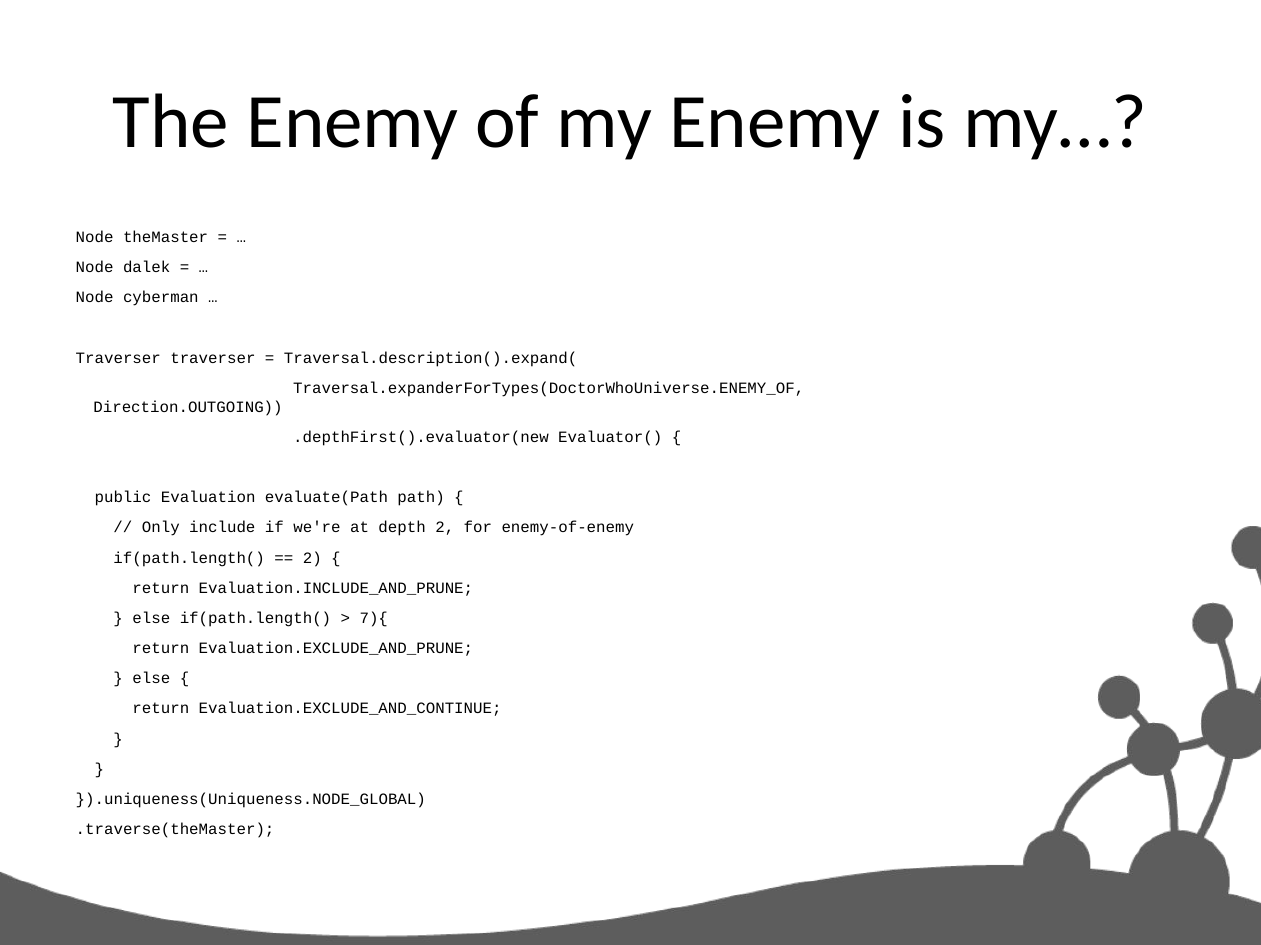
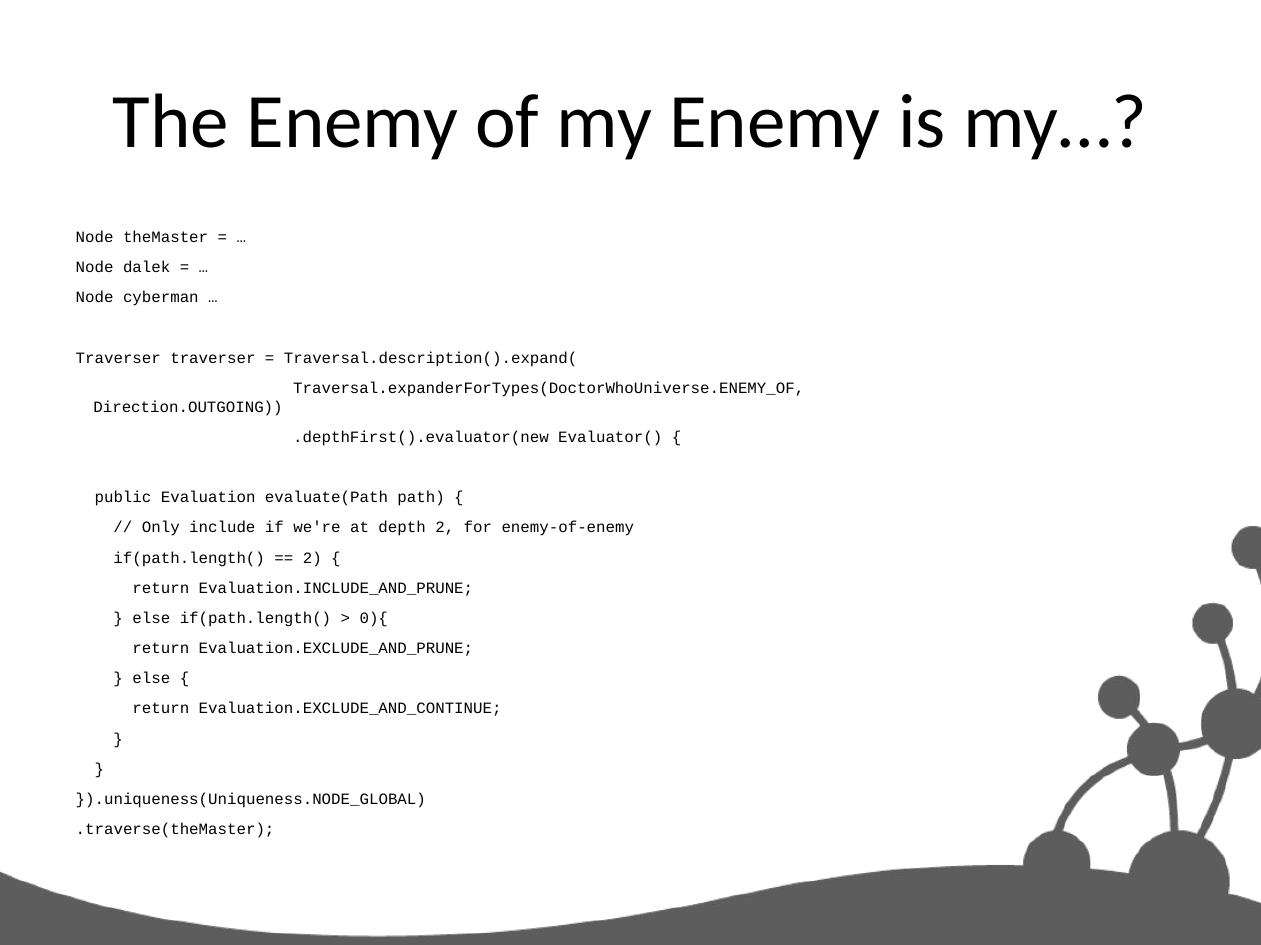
7){: 7){ -> 0){
